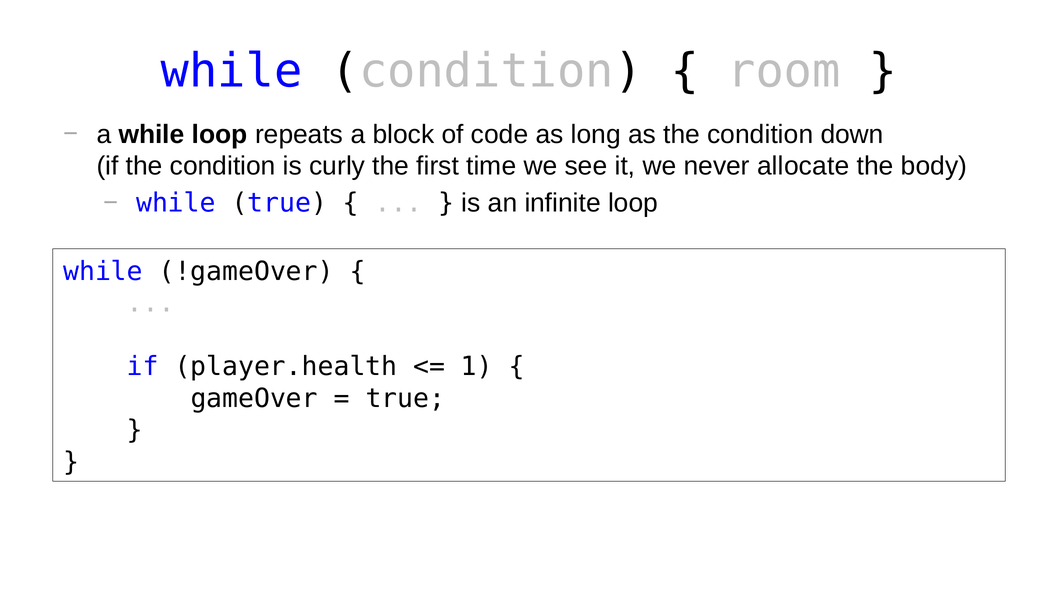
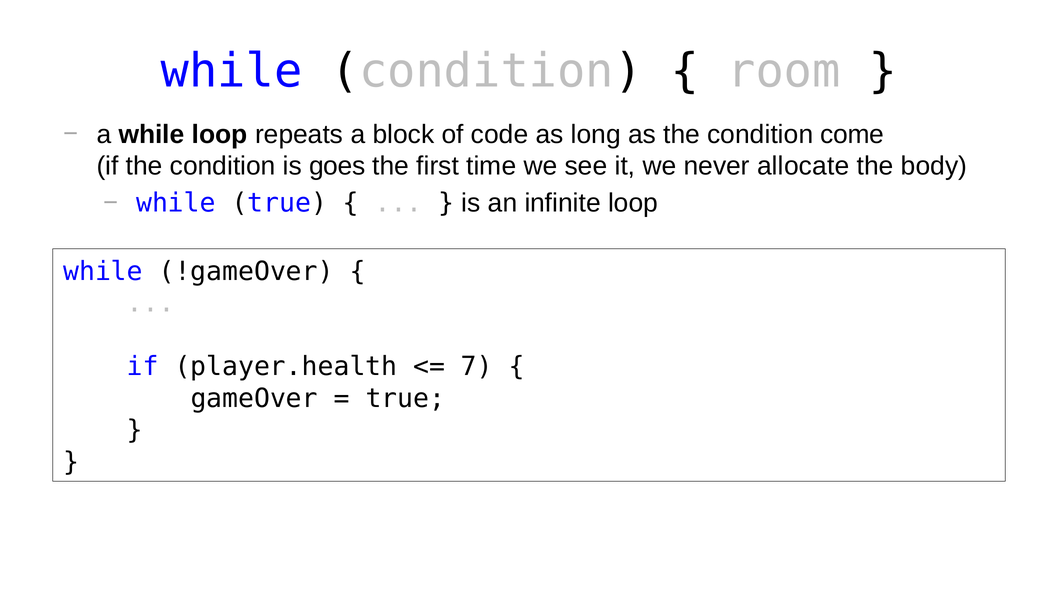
down: down -> come
curly: curly -> goes
1: 1 -> 7
